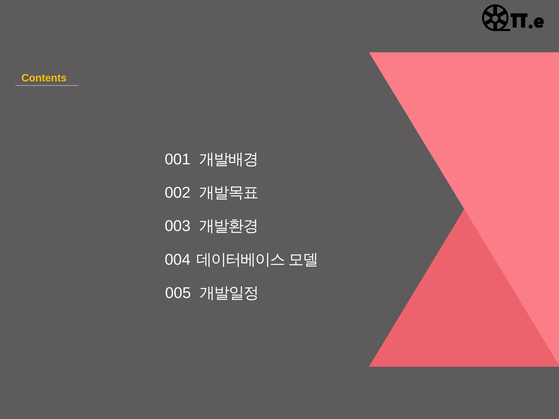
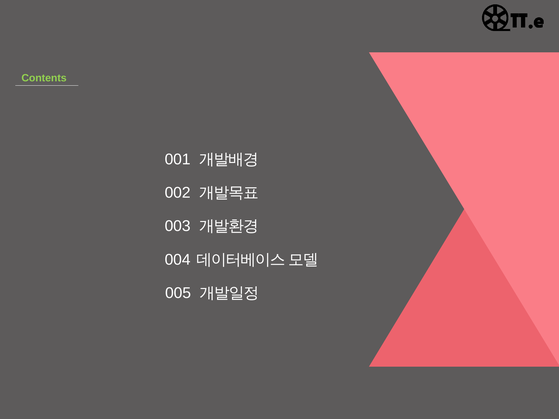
Contents colour: yellow -> light green
